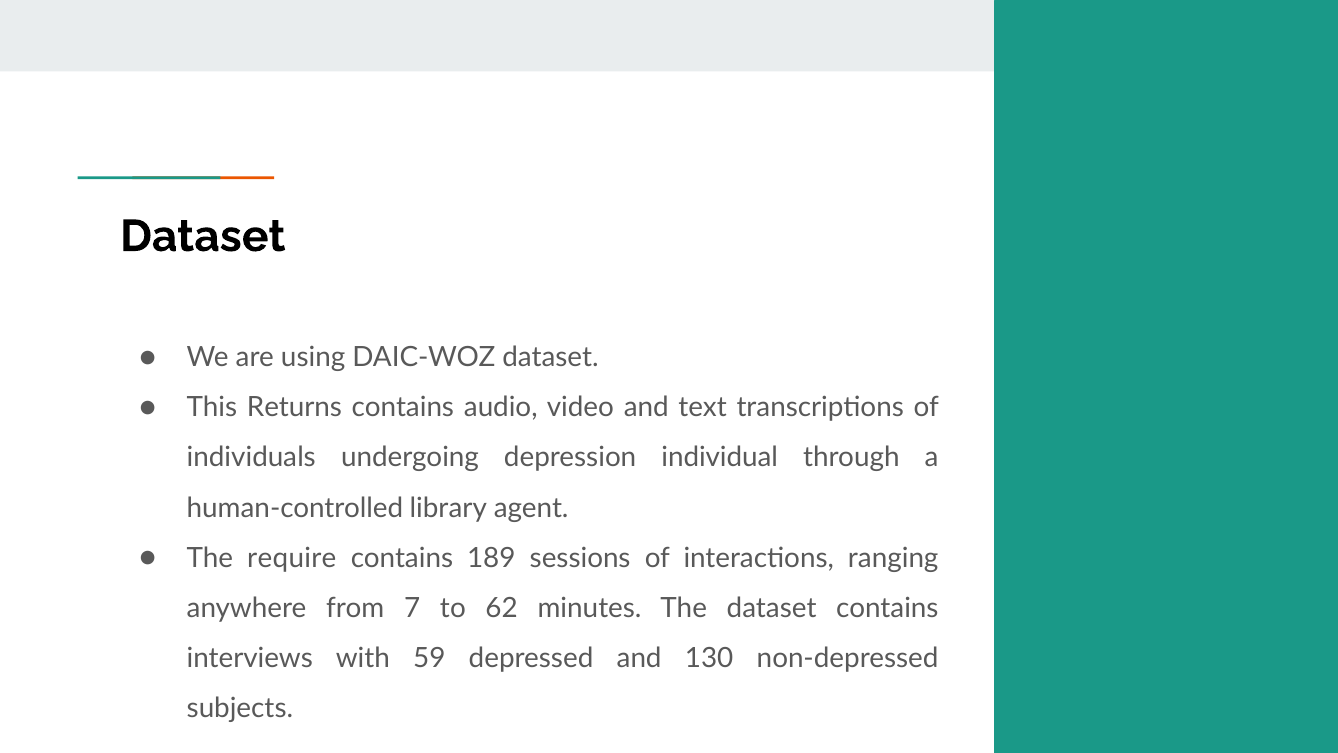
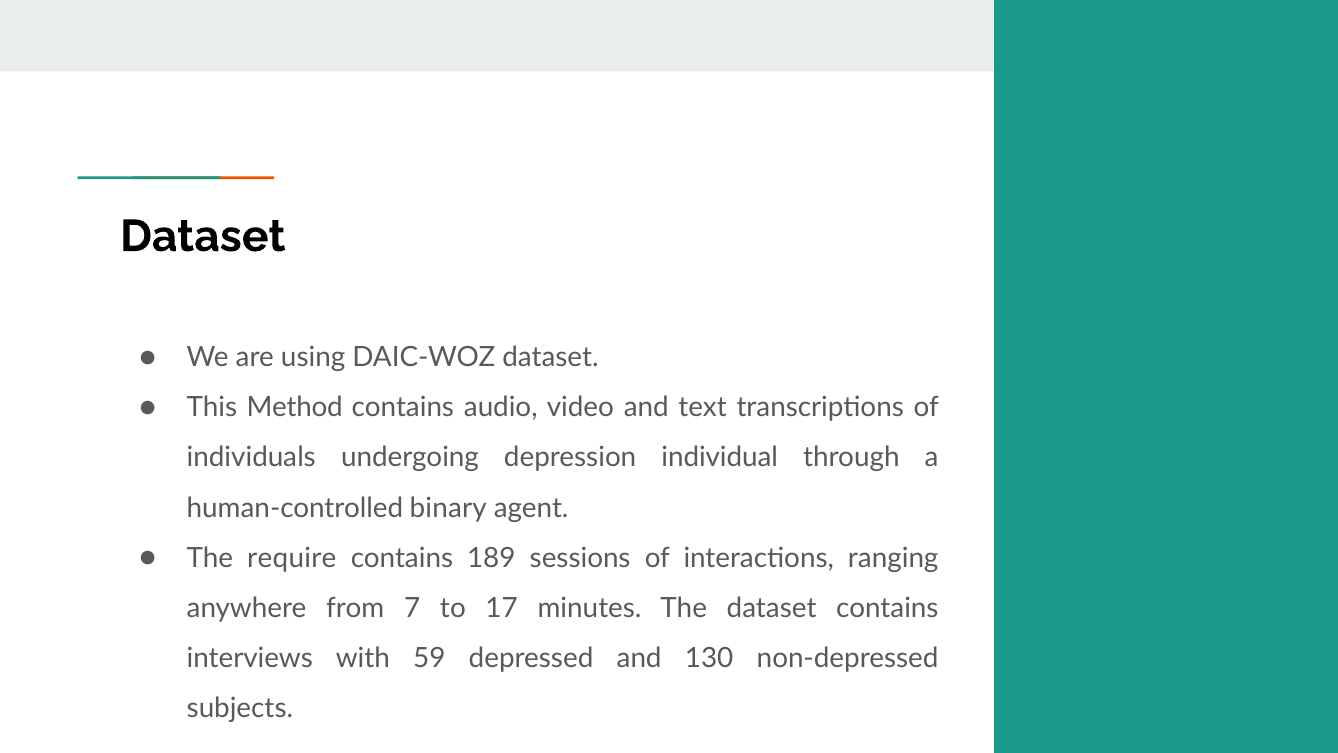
Returns: Returns -> Method
library: library -> binary
62: 62 -> 17
